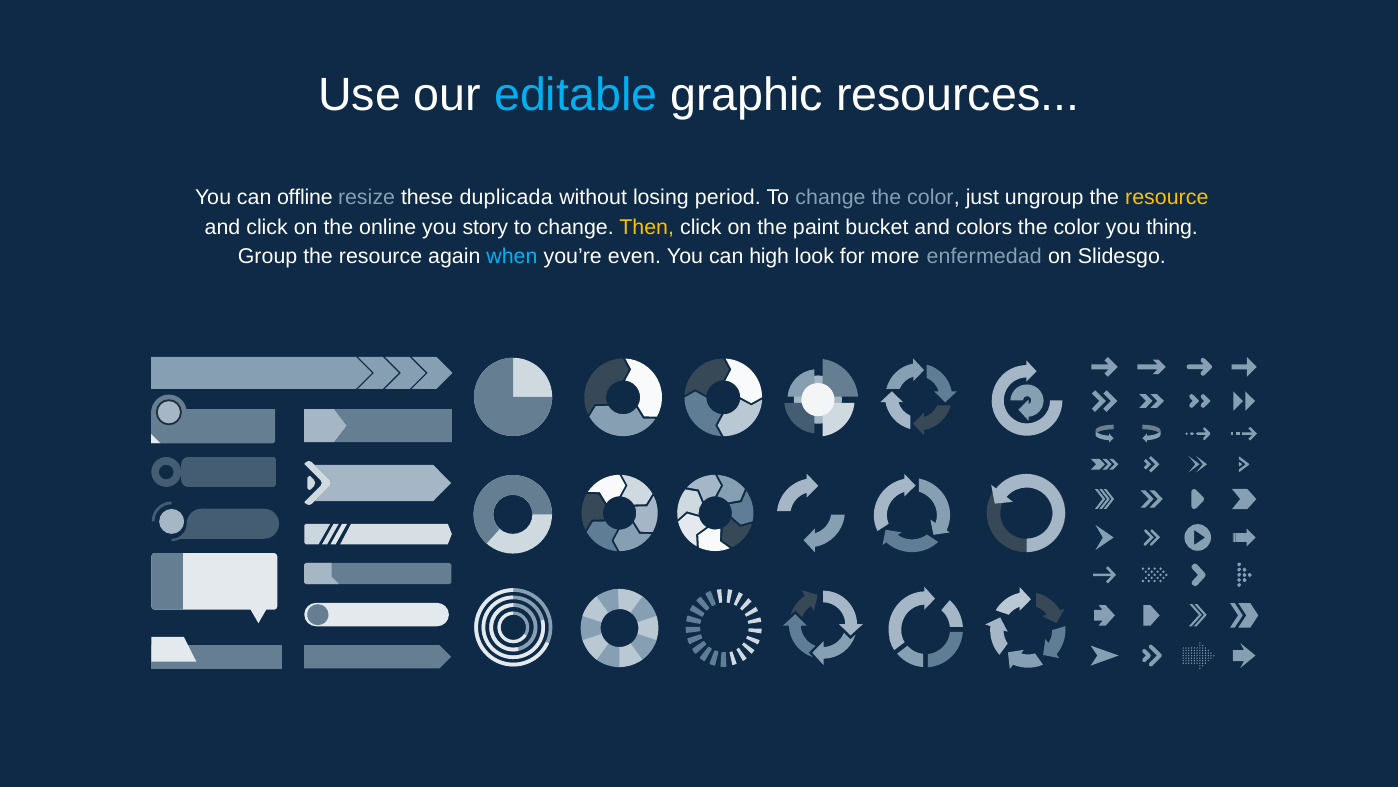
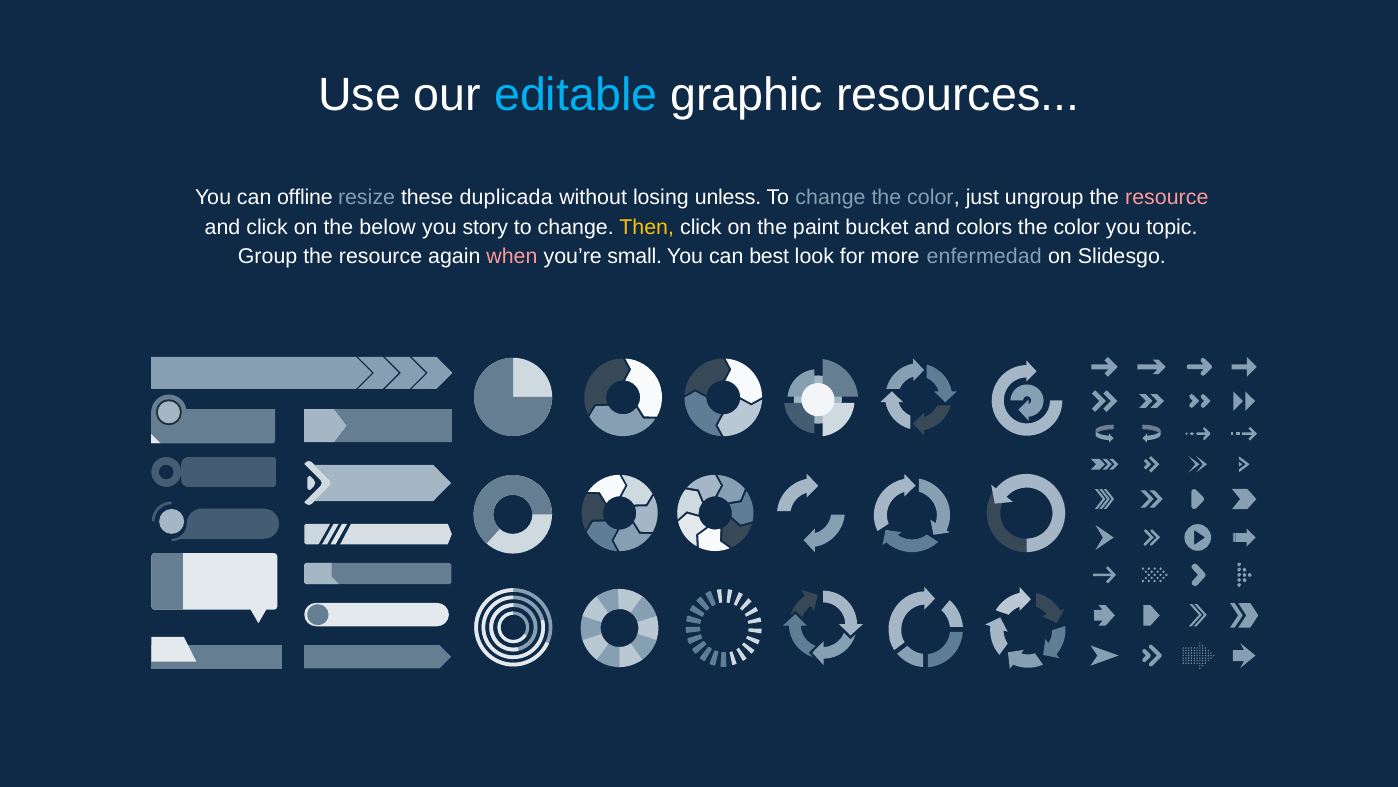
period: period -> unless
resource at (1167, 198) colour: yellow -> pink
online: online -> below
thing: thing -> topic
when colour: light blue -> pink
even: even -> small
high: high -> best
